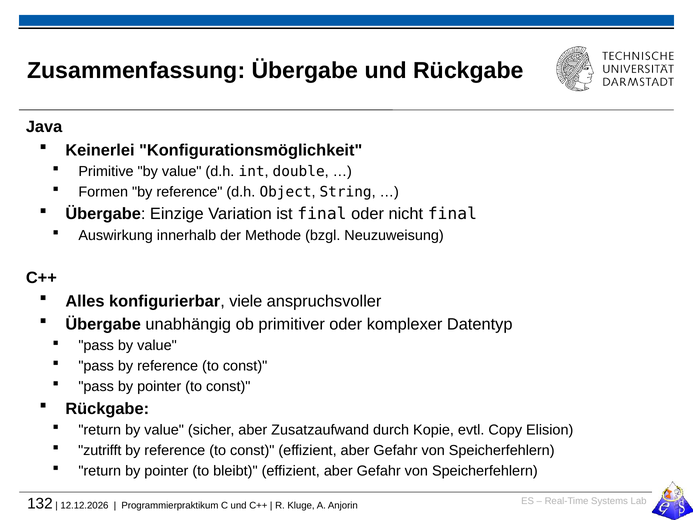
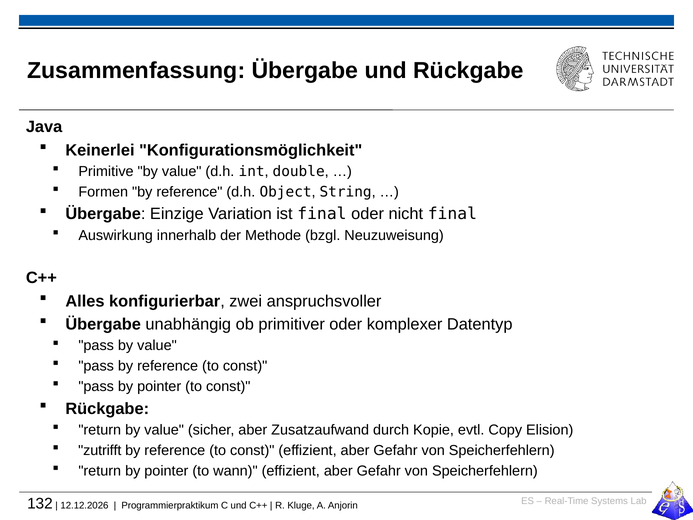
viele: viele -> zwei
bleibt: bleibt -> wann
